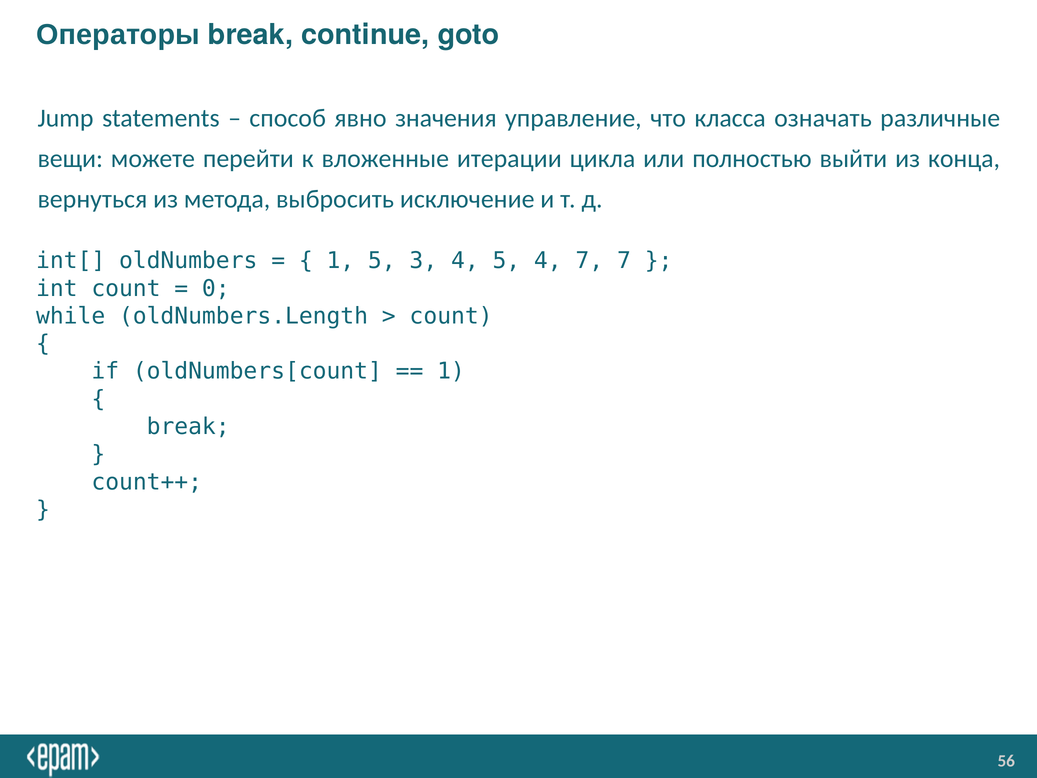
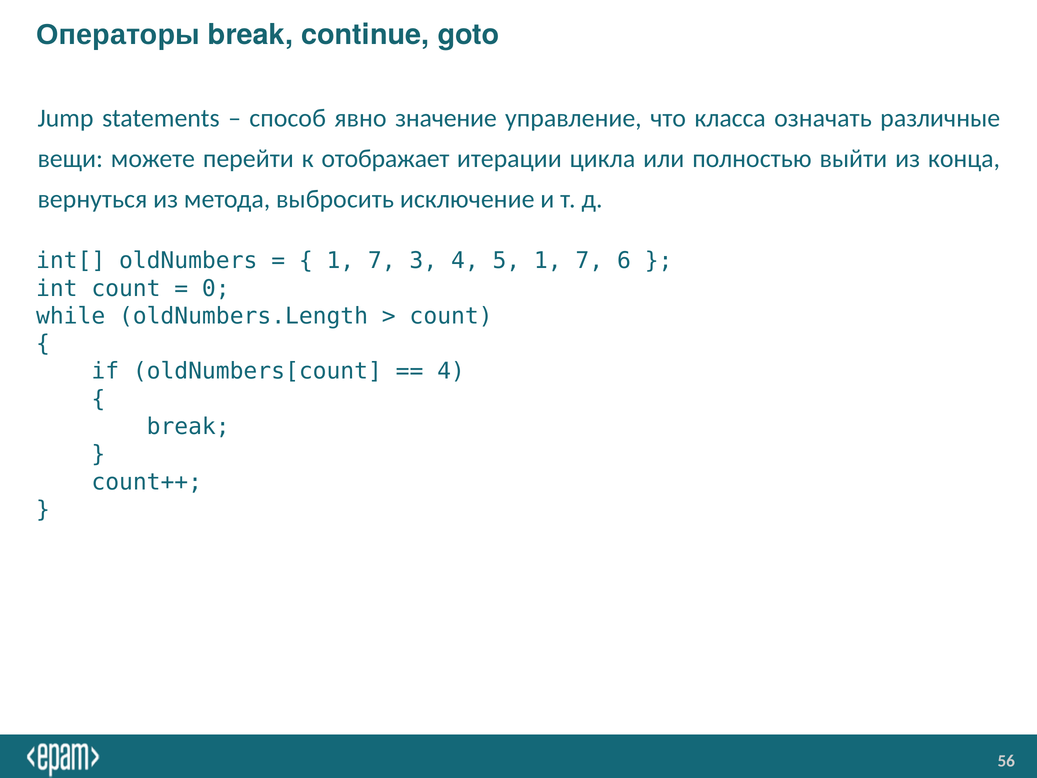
значения: значения -> значение
вложенные: вложенные -> отображает
5 at (382, 261): 5 -> 7
5 4: 4 -> 1
7 7: 7 -> 6
1 at (451, 371): 1 -> 4
